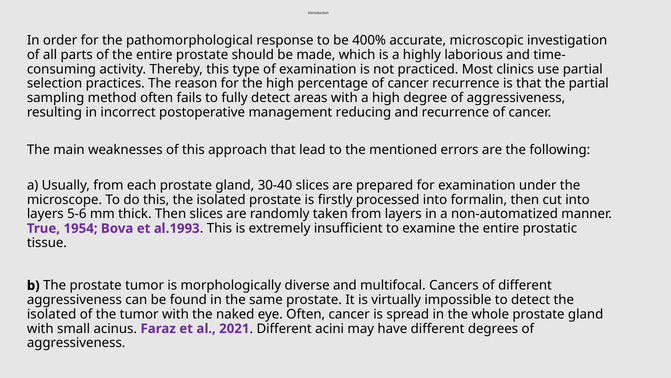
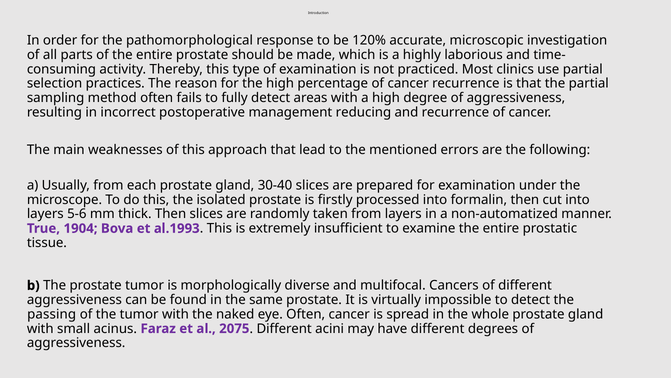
400%: 400% -> 120%
1954: 1954 -> 1904
isolated at (52, 314): isolated -> passing
2021: 2021 -> 2075
